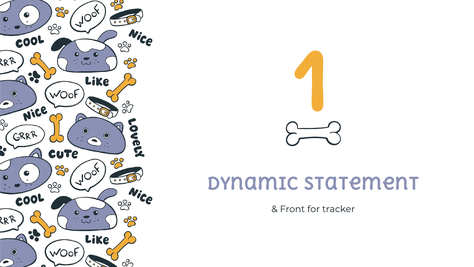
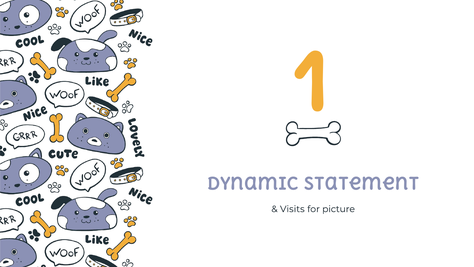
Front: Front -> Visits
tracker: tracker -> picture
